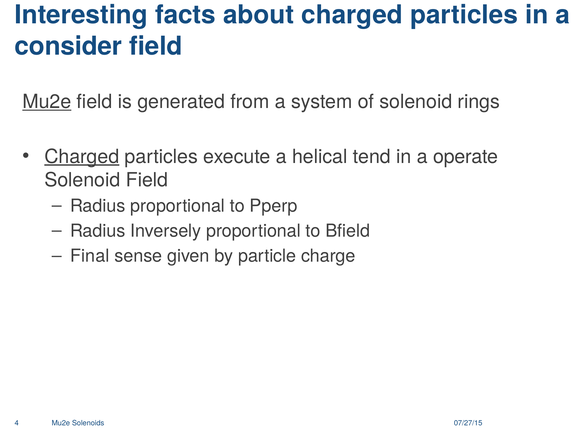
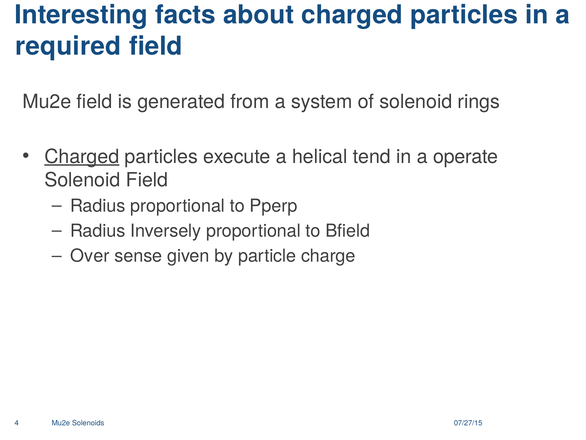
consider: consider -> required
Mu2e at (47, 102) underline: present -> none
Final: Final -> Over
